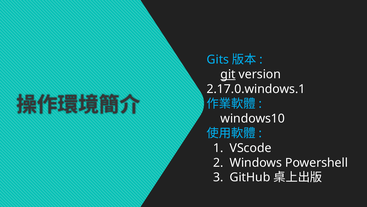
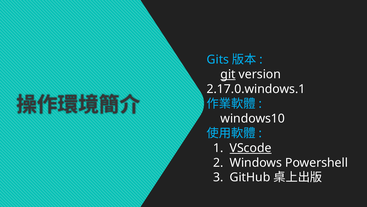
VScode underline: none -> present
